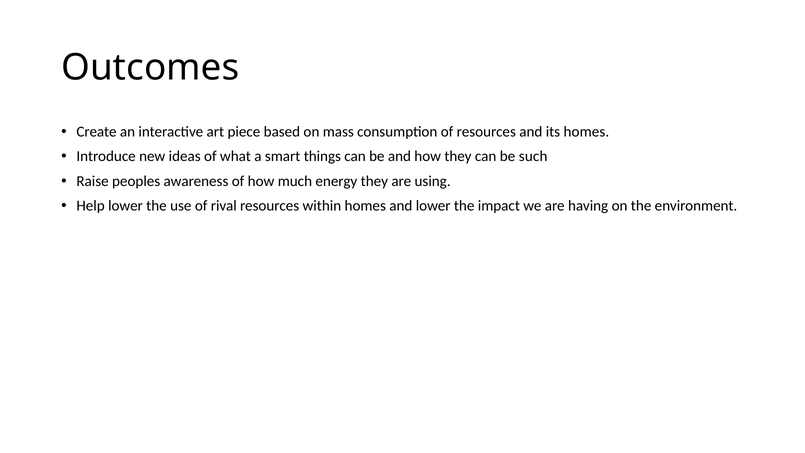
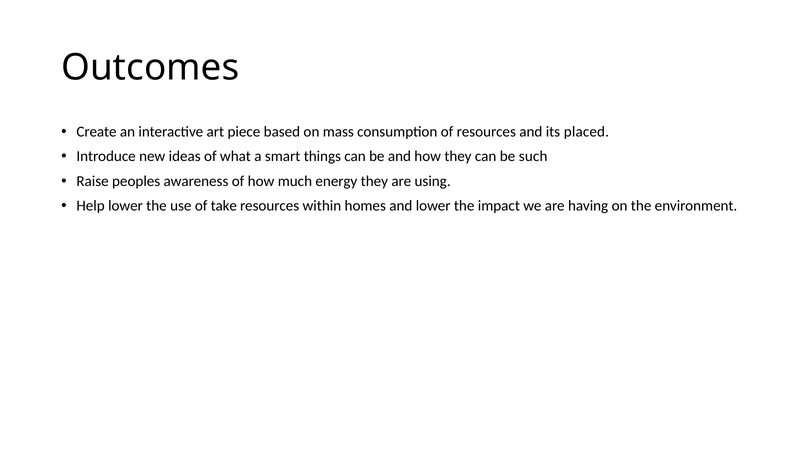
its homes: homes -> placed
rival: rival -> take
